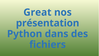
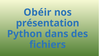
Great: Great -> Obéir
